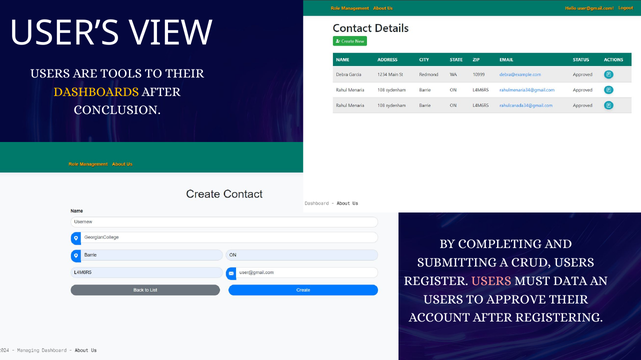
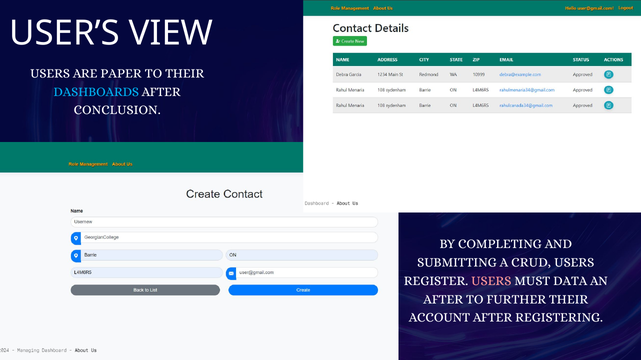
TOOLS: TOOLS -> PAPER
DASHBOARDS colour: yellow -> light blue
USERS at (443, 300): USERS -> AFTER
APPROVE: APPROVE -> FURTHER
